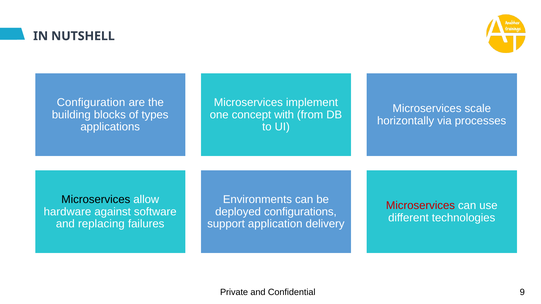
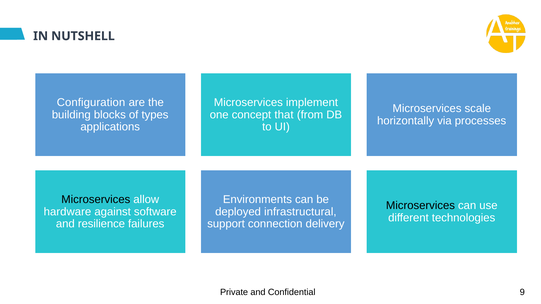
with: with -> that
Microservices at (420, 206) colour: red -> black
configurations: configurations -> infrastructural
replacing: replacing -> resilience
application: application -> connection
